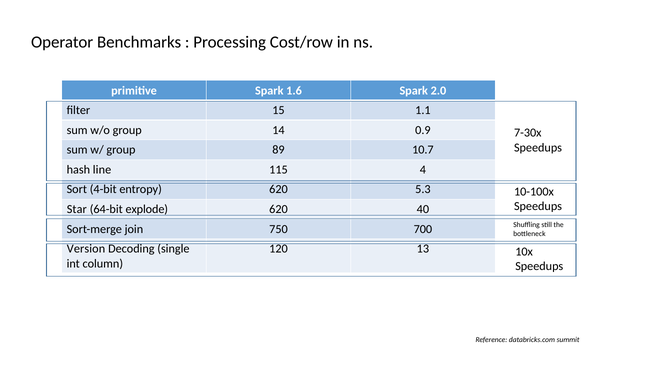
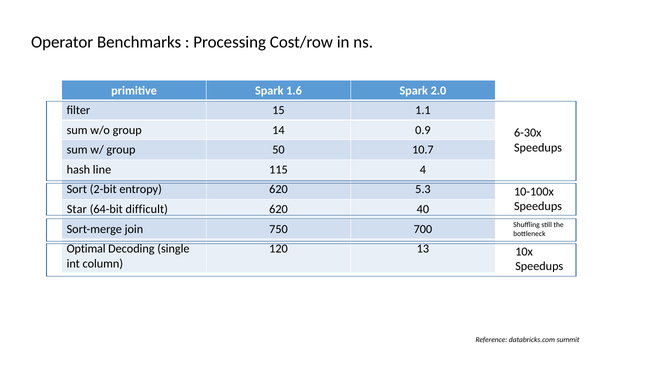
7-30x: 7-30x -> 6-30x
89: 89 -> 50
4-bit: 4-bit -> 2-bit
explode: explode -> difficult
Version: Version -> Optimal
